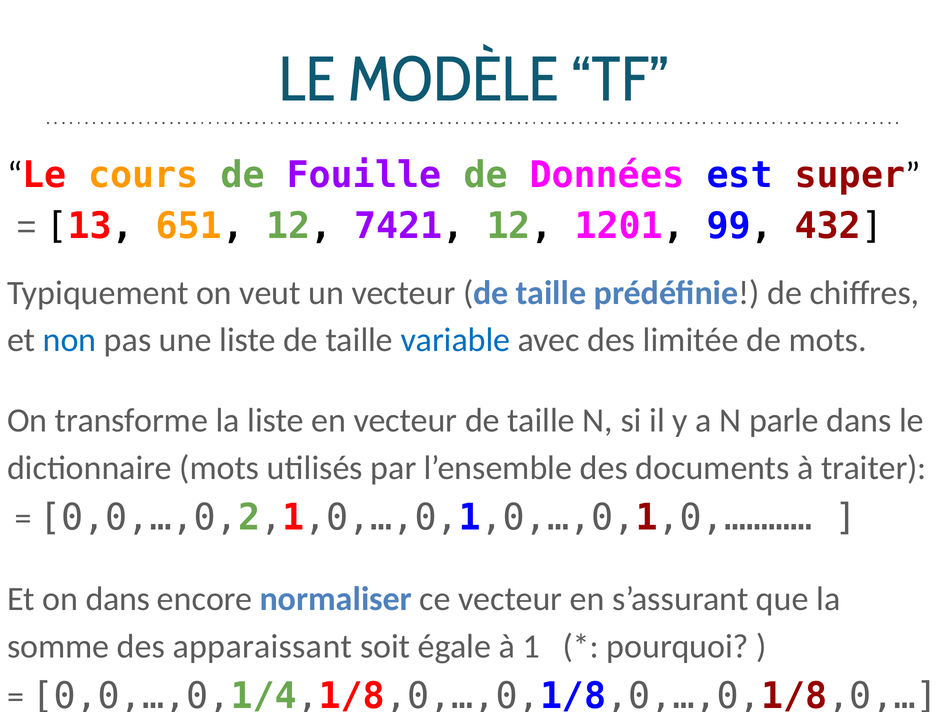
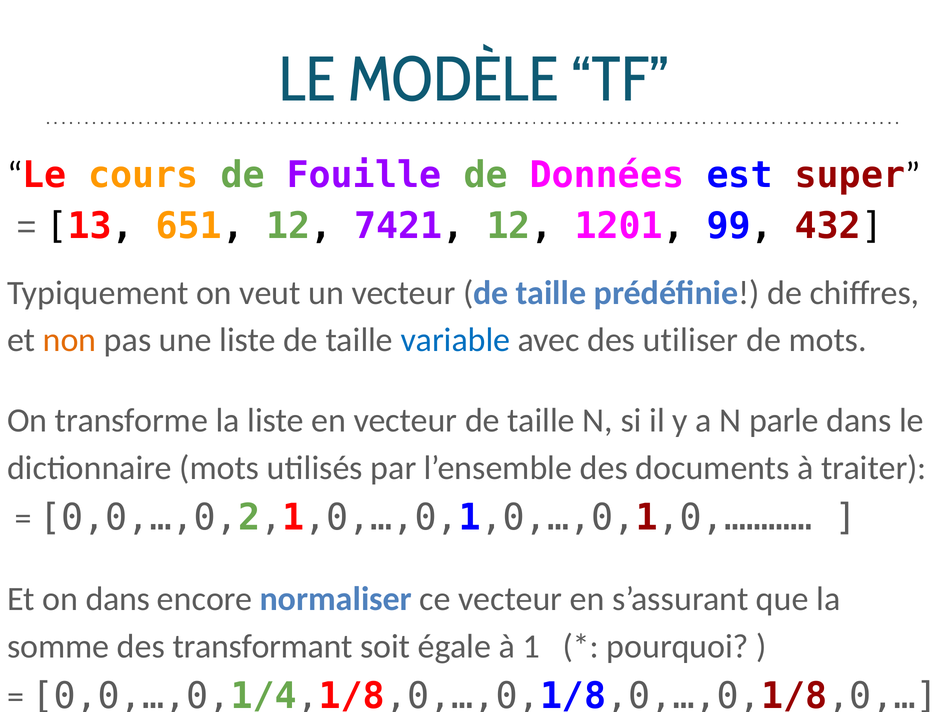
non colour: blue -> orange
limitée: limitée -> utiliser
apparaissant: apparaissant -> transformant
